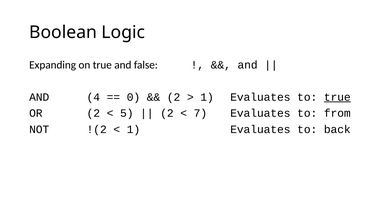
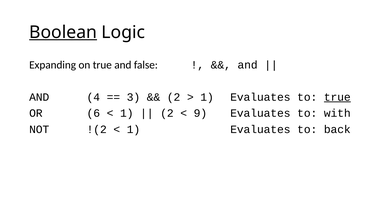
Boolean underline: none -> present
0: 0 -> 3
OR 2: 2 -> 6
5 at (127, 113): 5 -> 1
7: 7 -> 9
from: from -> with
